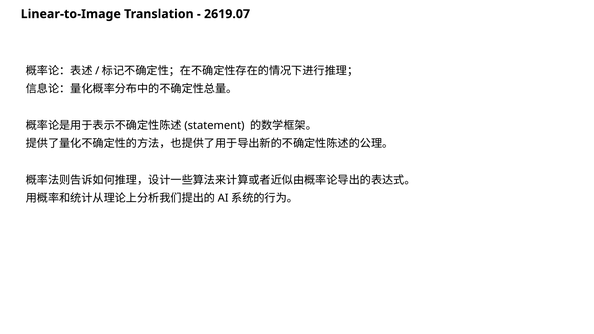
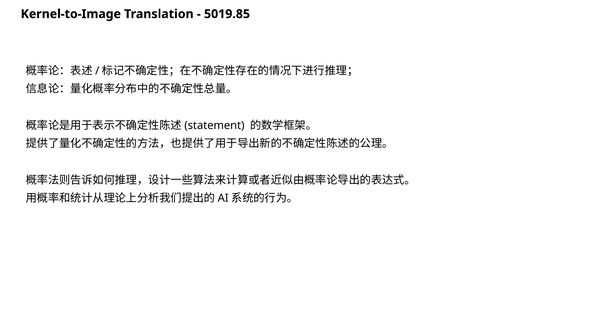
Linear-to-Image: Linear-to-Image -> Kernel-to-Image
2619.07: 2619.07 -> 5019.85
